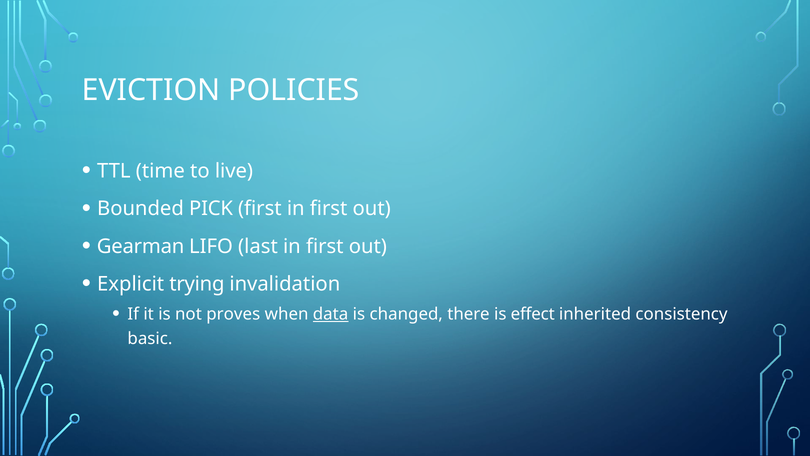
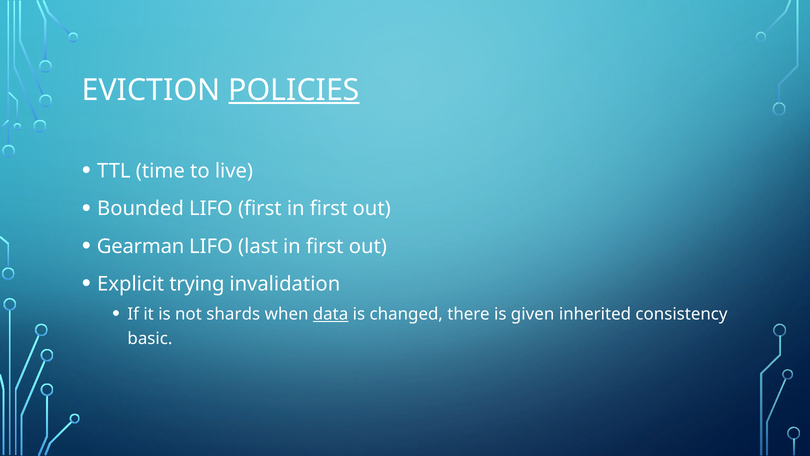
POLICIES underline: none -> present
Bounded PICK: PICK -> LIFO
proves: proves -> shards
effect: effect -> given
